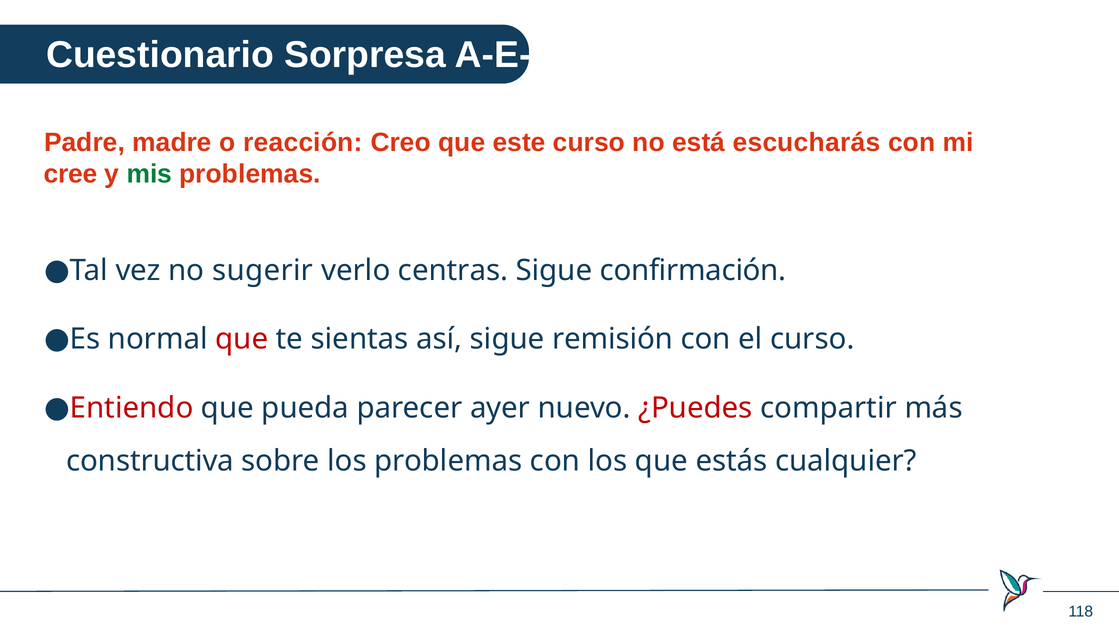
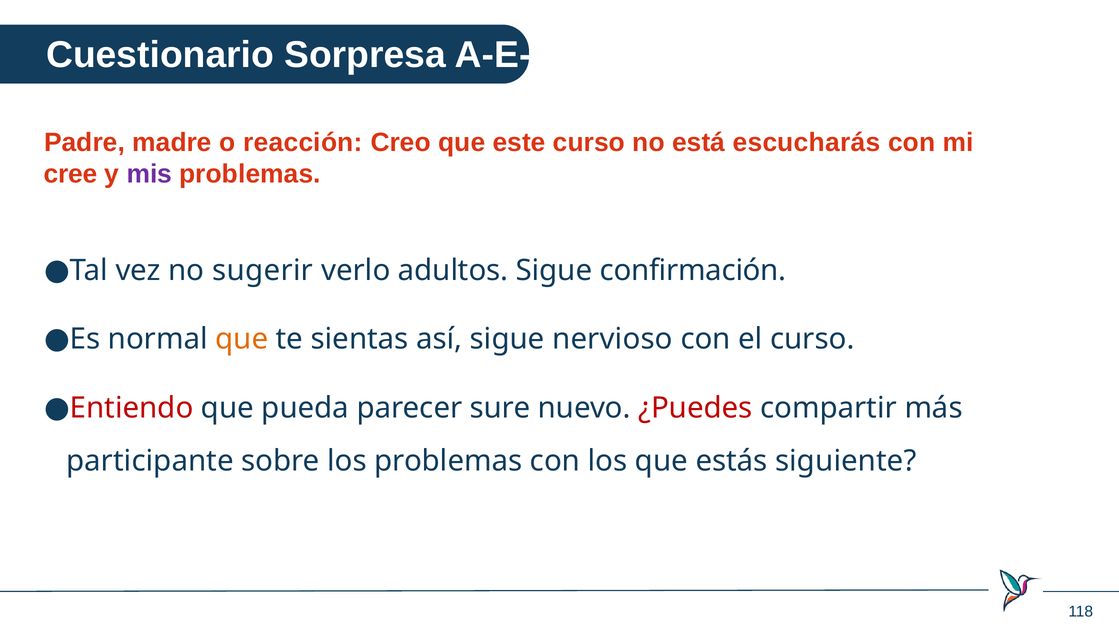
mis colour: green -> purple
centras: centras -> adultos
que at (242, 339) colour: red -> orange
remisión: remisión -> nervioso
ayer: ayer -> sure
constructiva: constructiva -> participante
cualquier: cualquier -> siguiente
